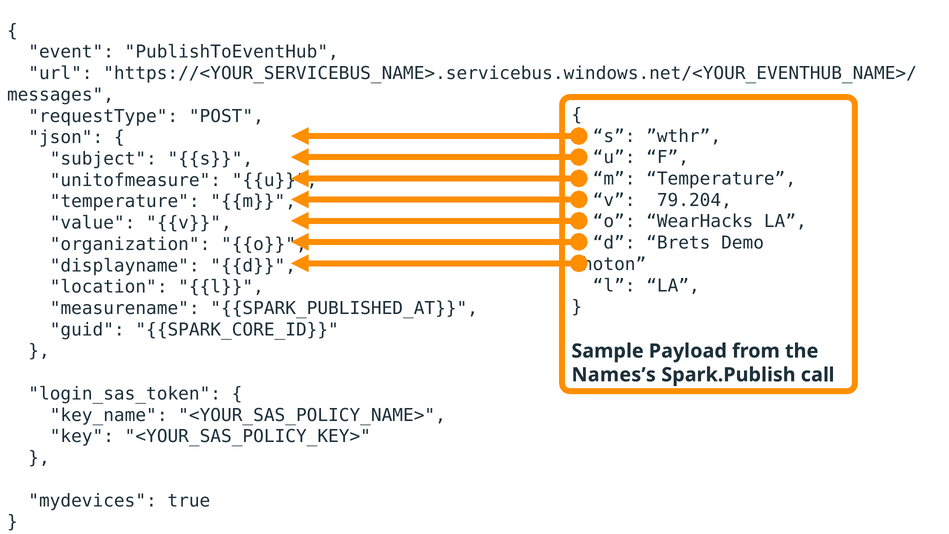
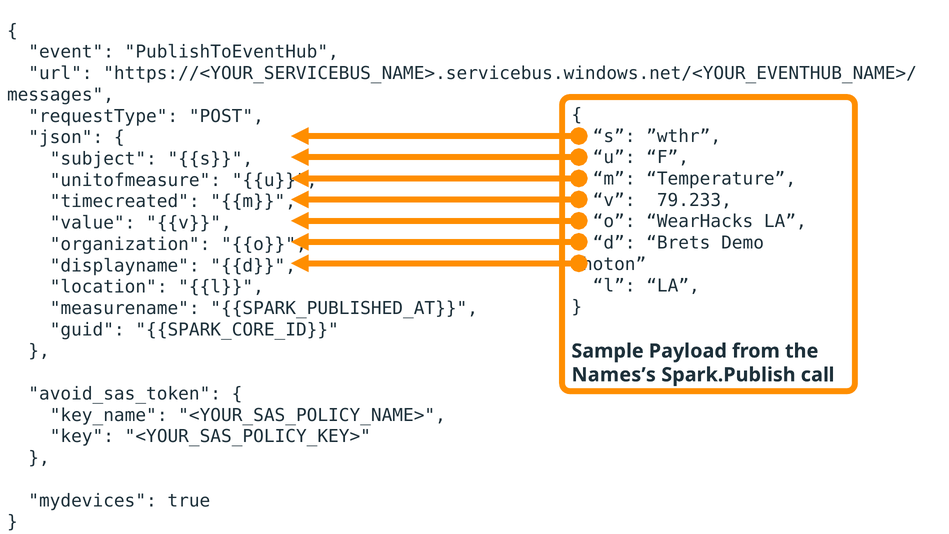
79.204: 79.204 -> 79.233
temperature at (125, 202): temperature -> timecreated
login_sas_token: login_sas_token -> avoid_sas_token
